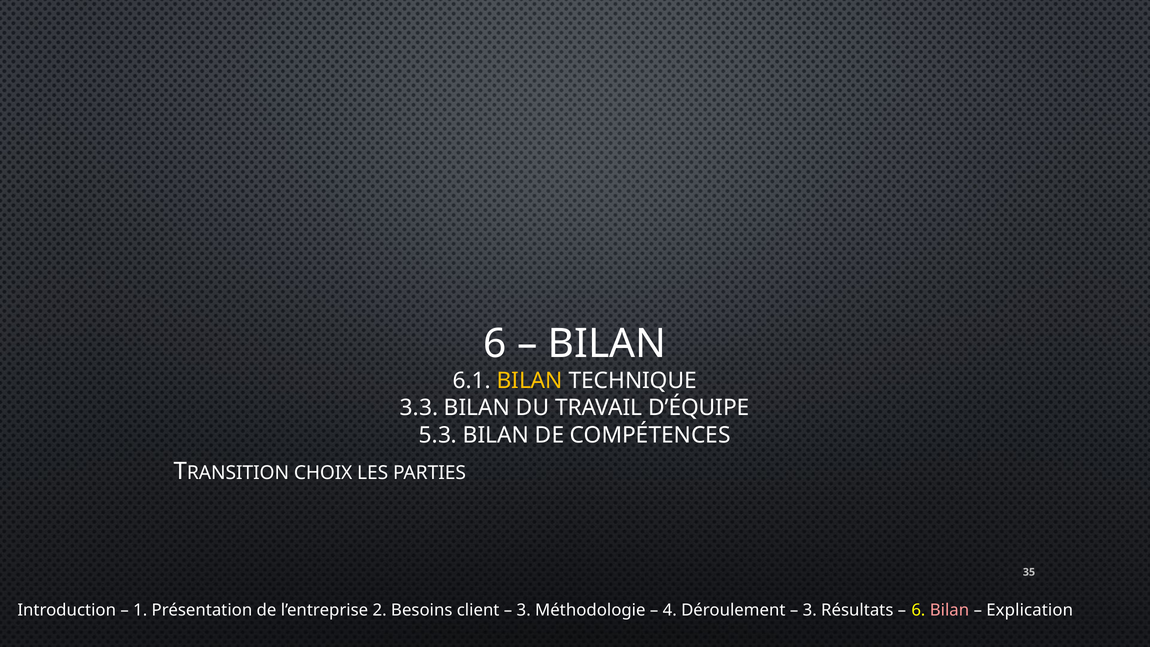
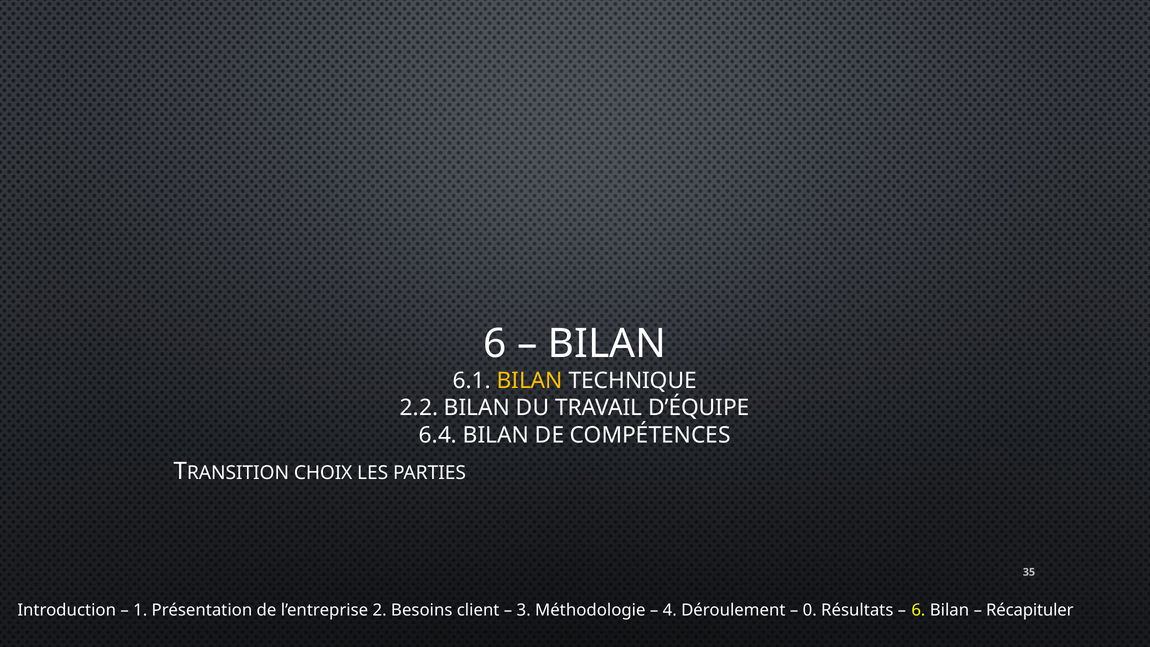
3.3: 3.3 -> 2.2
5.3: 5.3 -> 6.4
3 at (810, 610): 3 -> 0
Bilan at (949, 610) colour: pink -> white
Explication: Explication -> Récapituler
